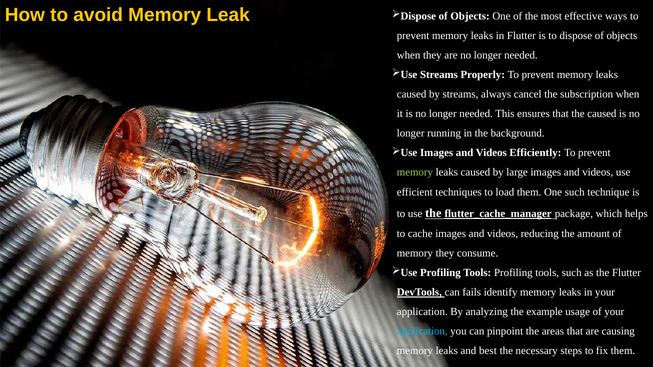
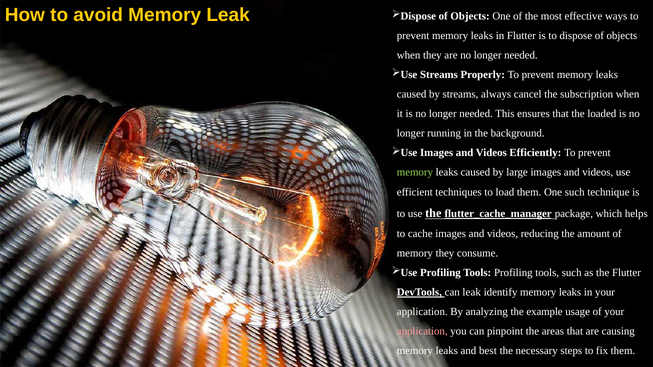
the caused: caused -> loaded
can fails: fails -> leak
application at (422, 332) colour: light blue -> pink
